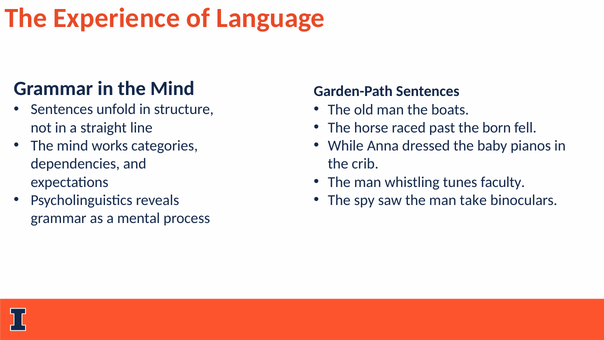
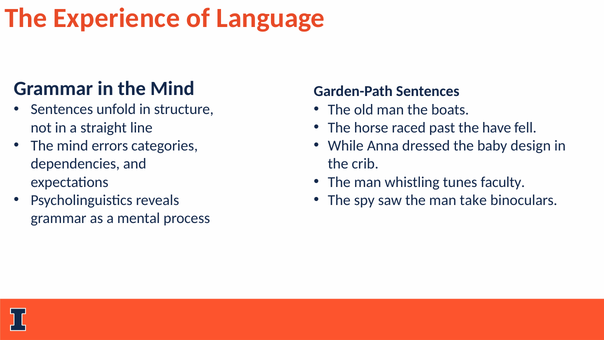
born: born -> have
works: works -> errors
pianos: pianos -> design
